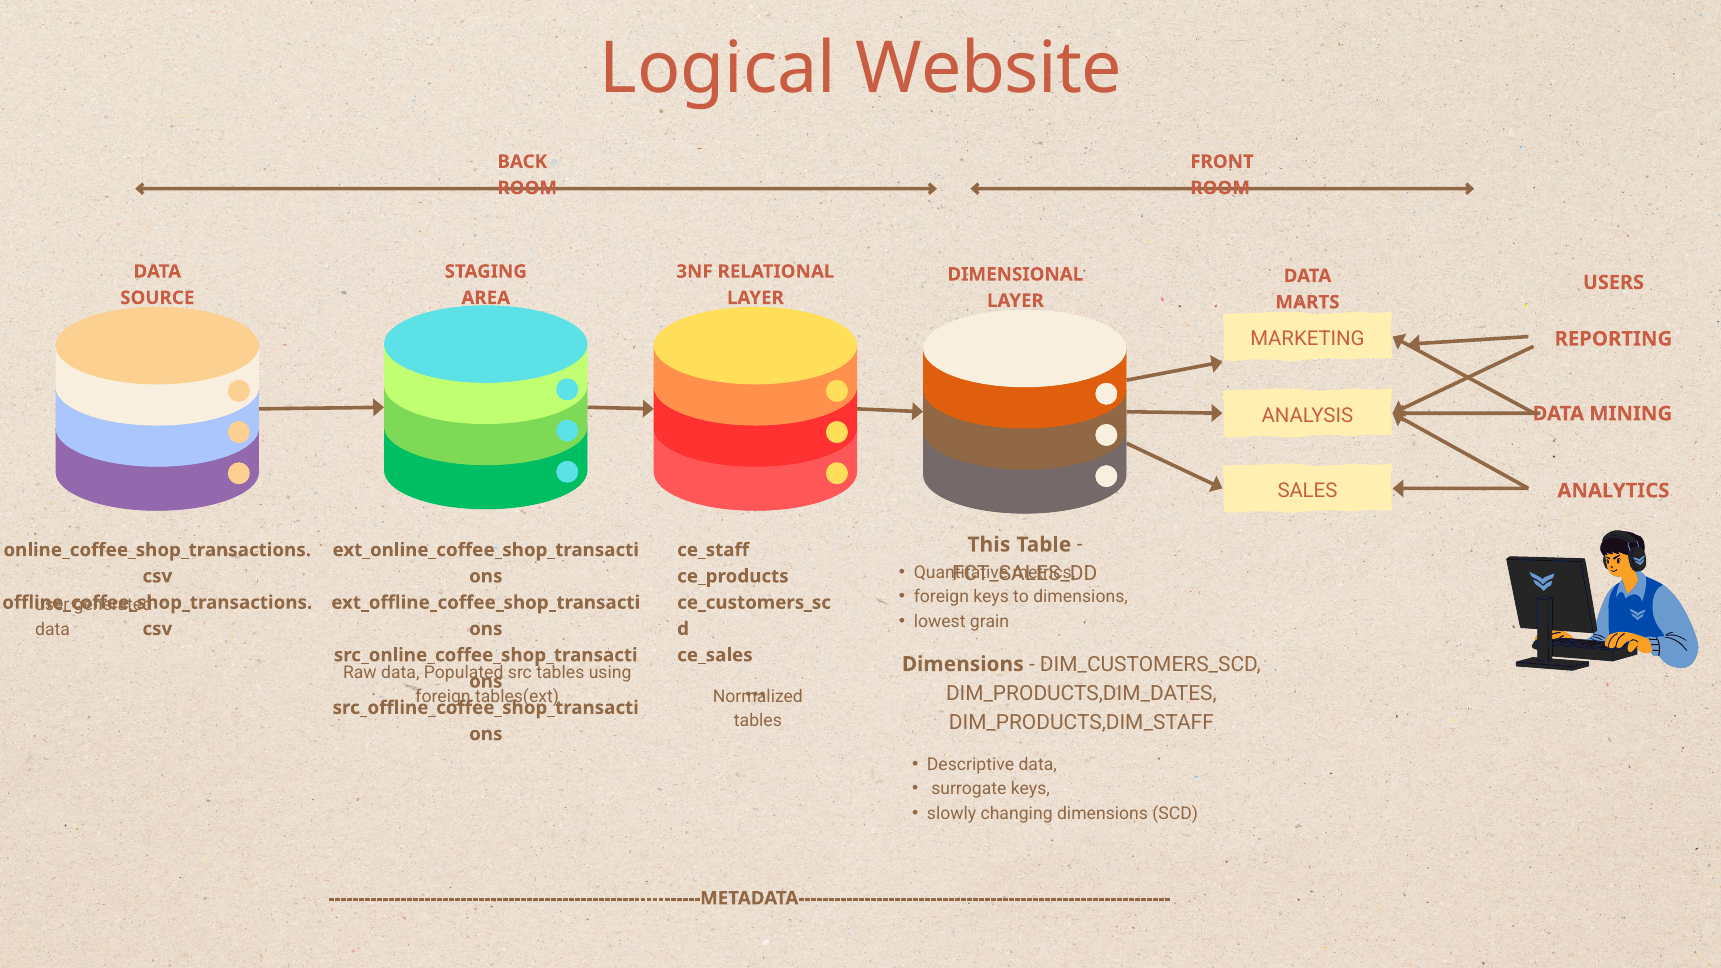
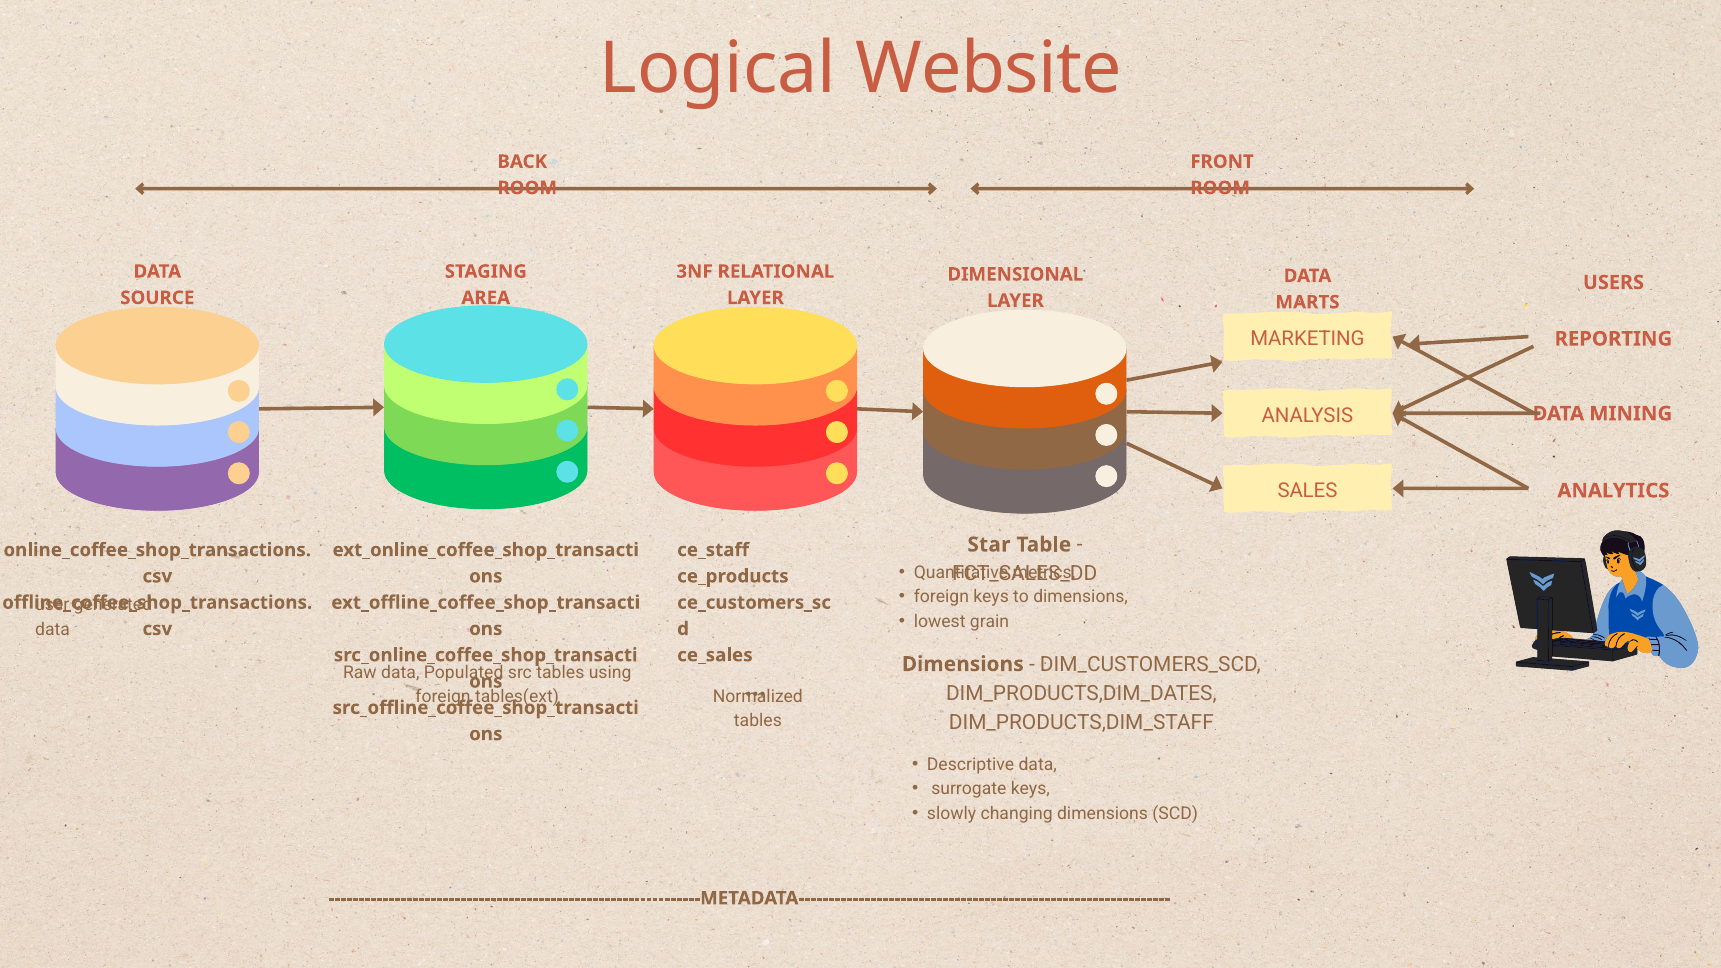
This: This -> Star
